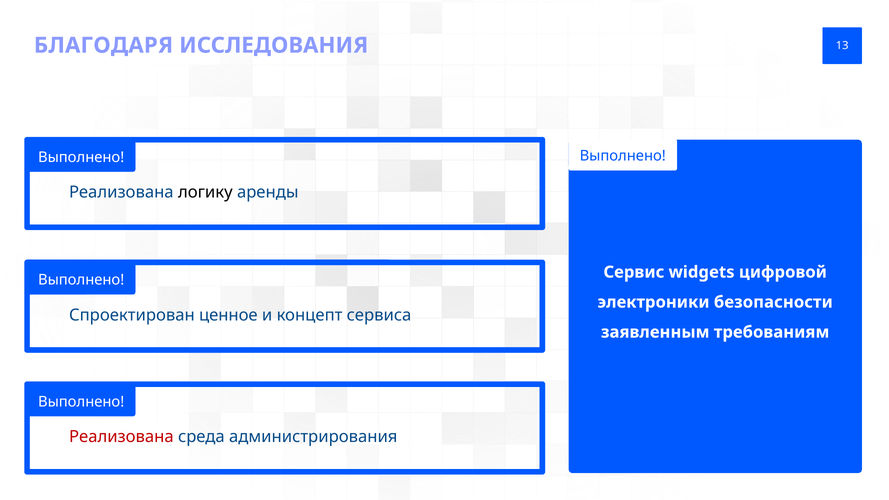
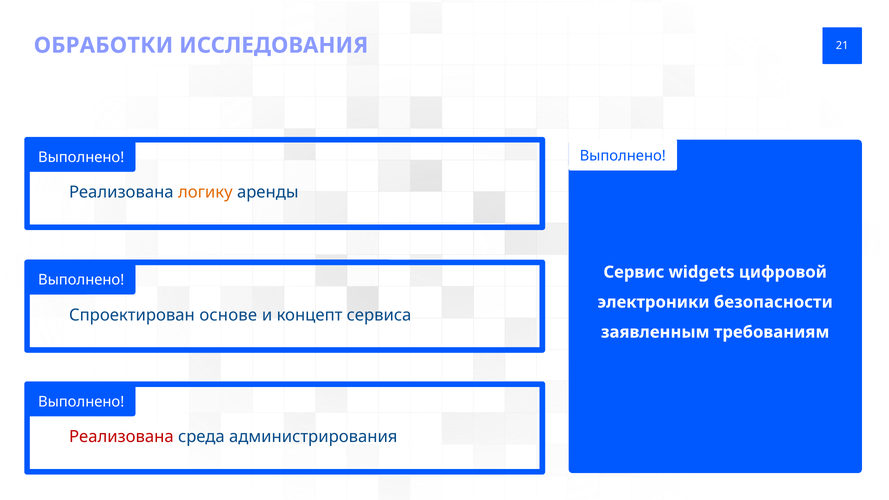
БЛАГОДАРЯ: БЛАГОДАРЯ -> ОБРАБОТКИ
13: 13 -> 21
логику colour: black -> orange
ценное: ценное -> основе
